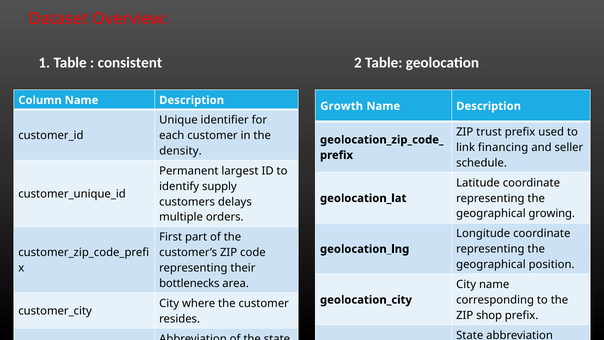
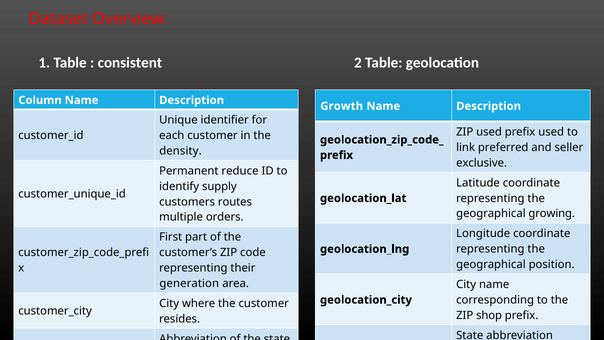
ZIP trust: trust -> used
financing: financing -> preferred
schedule: schedule -> exclusive
largest: largest -> reduce
delays: delays -> routes
bottlenecks: bottlenecks -> generation
